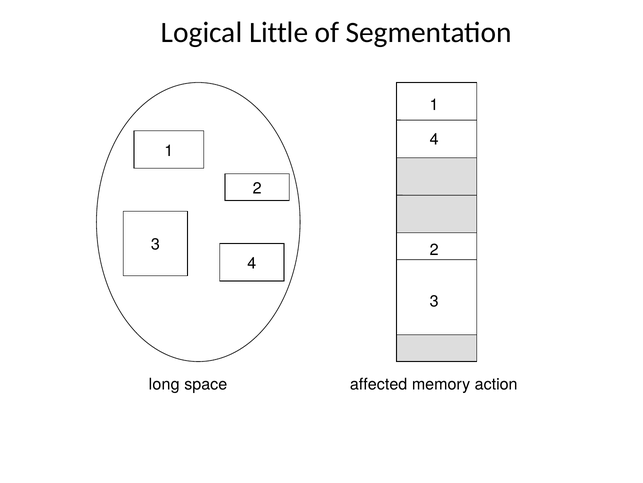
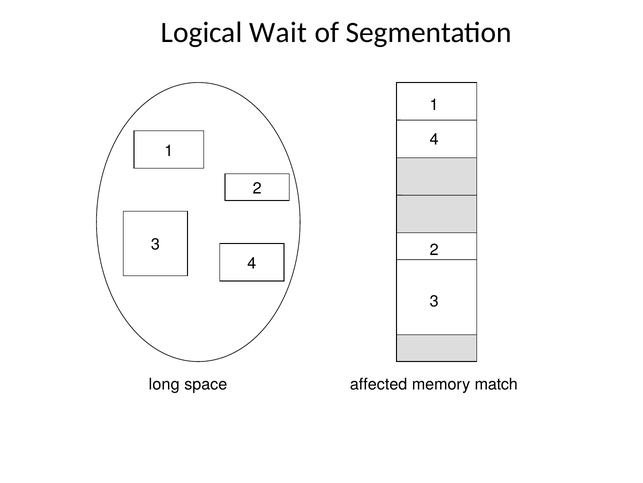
Little: Little -> Wait
action: action -> match
